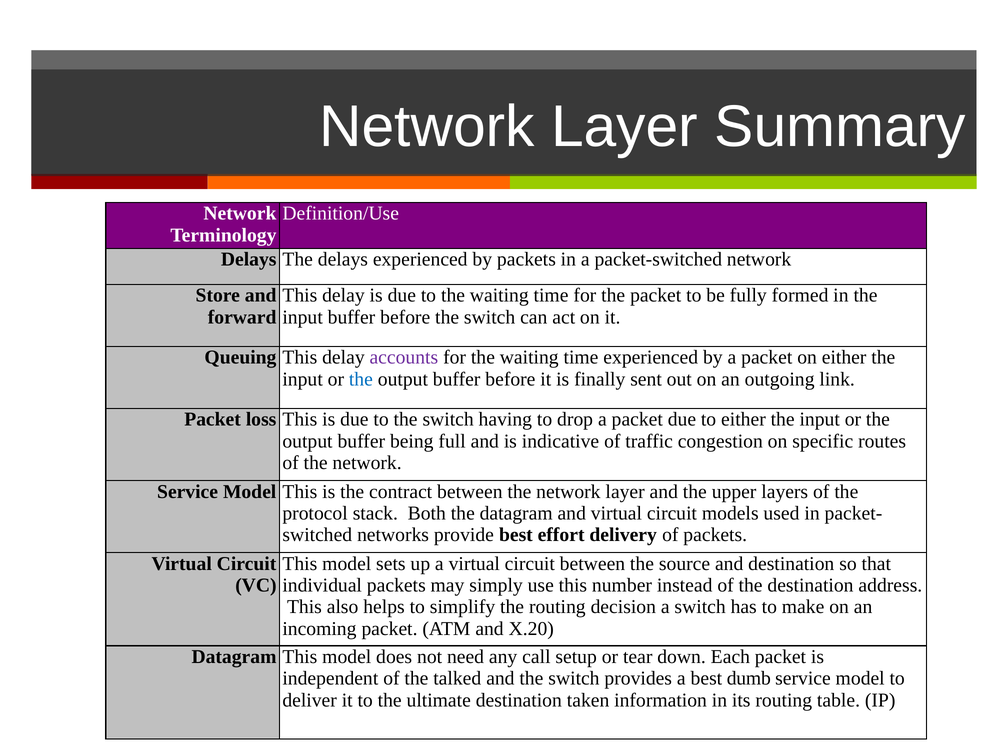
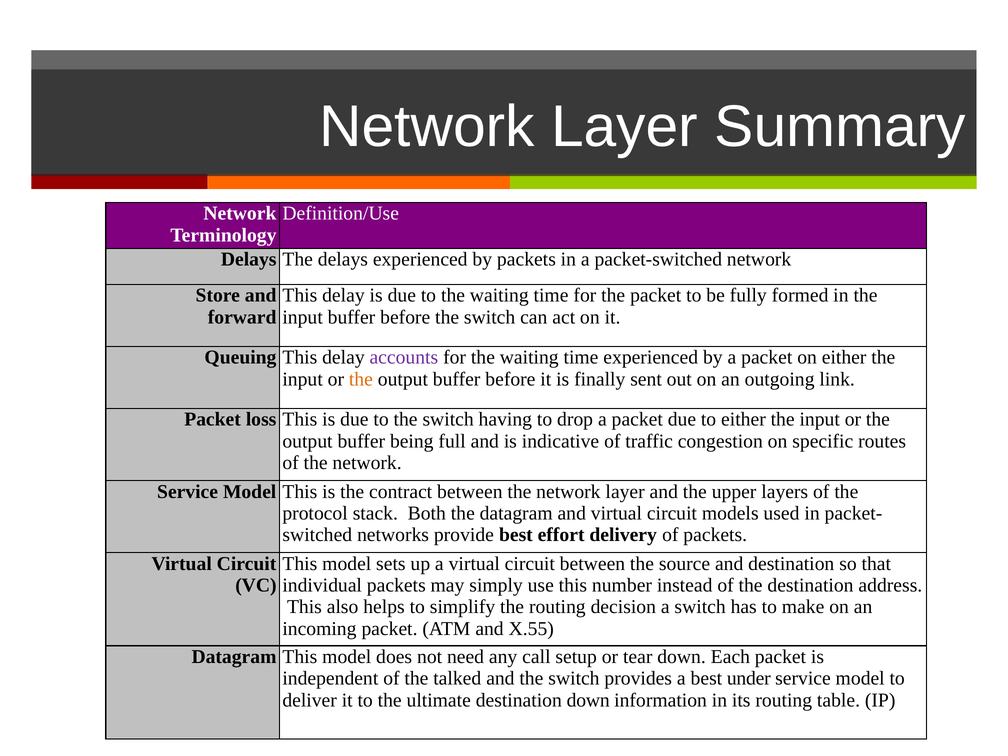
the at (361, 379) colour: blue -> orange
X.20: X.20 -> X.55
dumb: dumb -> under
destination taken: taken -> down
